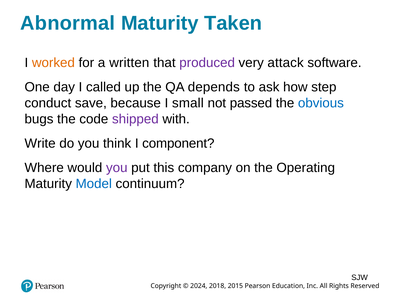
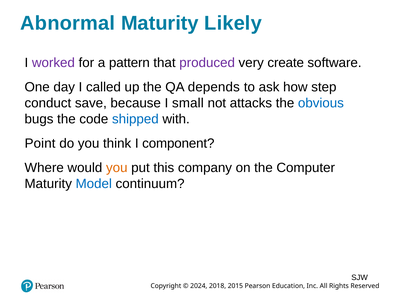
Taken: Taken -> Likely
worked colour: orange -> purple
written: written -> pattern
attack: attack -> create
passed: passed -> attacks
shipped colour: purple -> blue
Write: Write -> Point
you at (117, 168) colour: purple -> orange
Operating: Operating -> Computer
